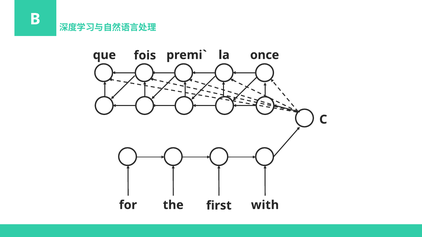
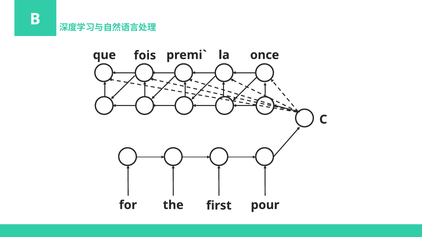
with: with -> pour
